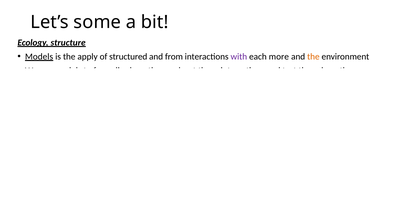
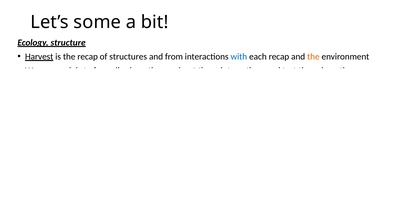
Models at (39, 57): Models -> Harvest
the apply: apply -> recap
structured: structured -> structures
with colour: purple -> blue
each more: more -> recap
